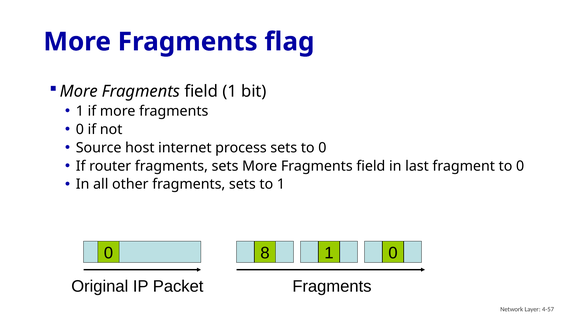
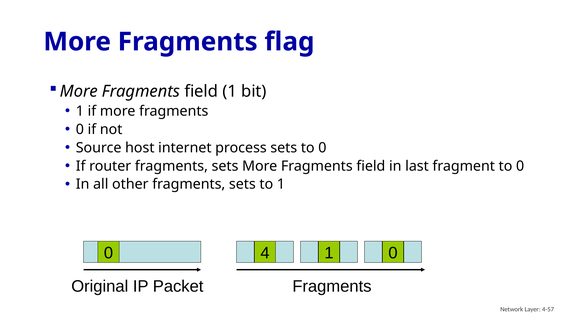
8: 8 -> 4
